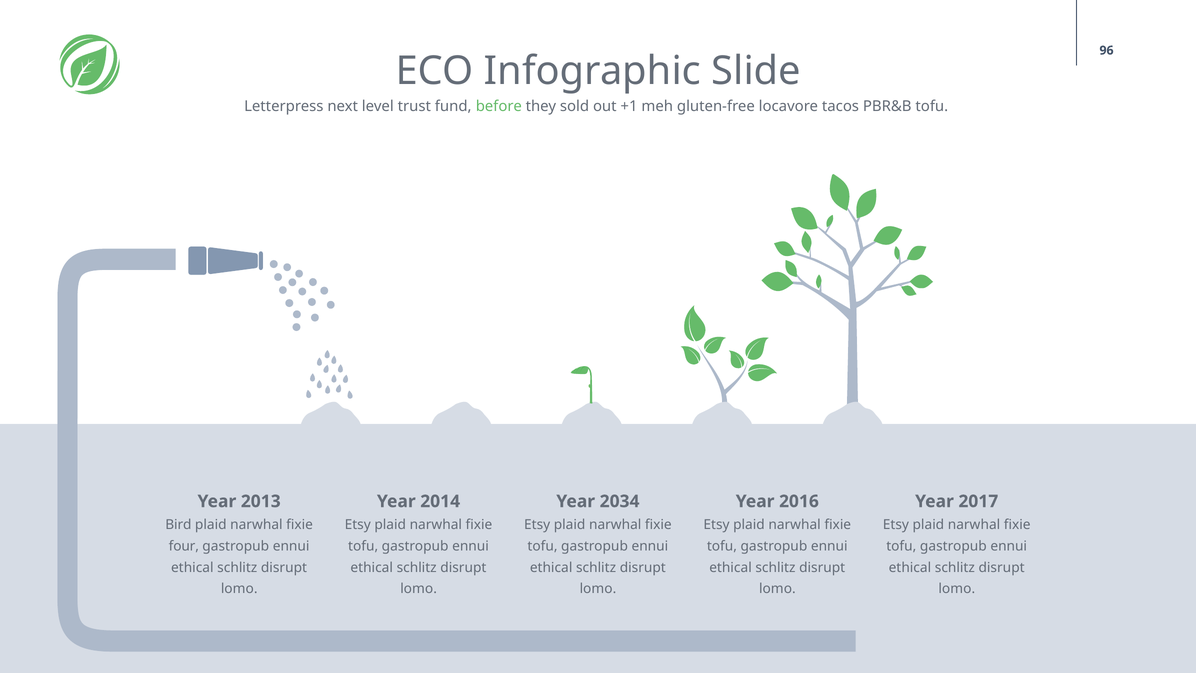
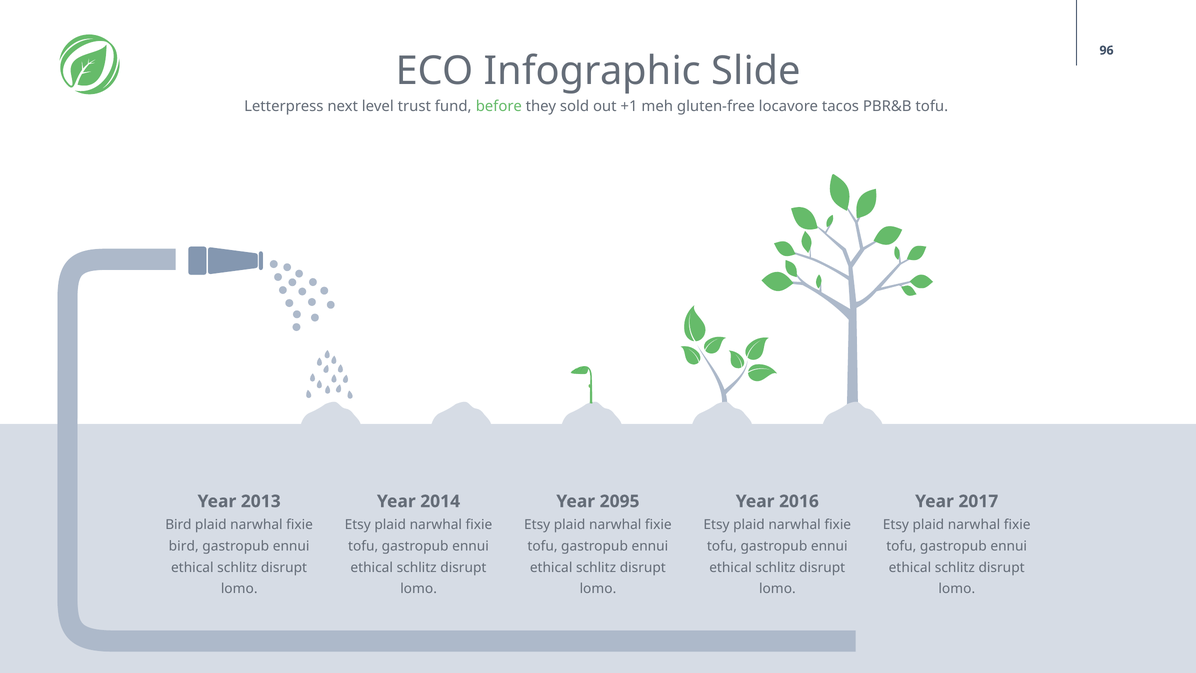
2034: 2034 -> 2095
four at (184, 546): four -> bird
